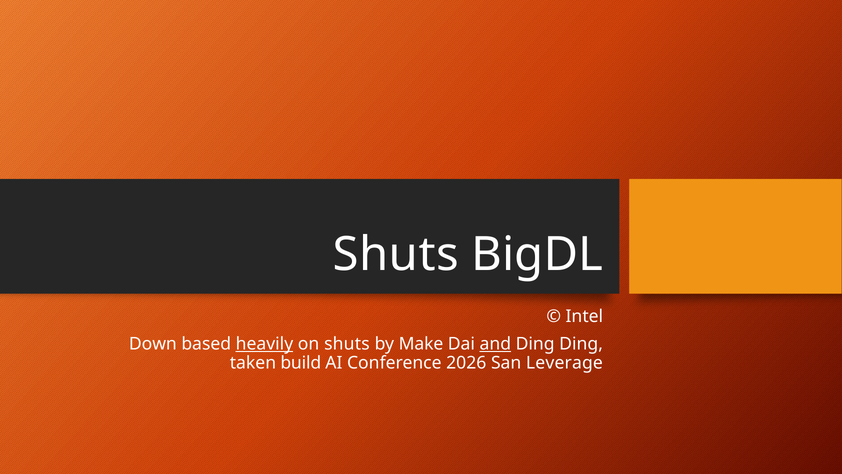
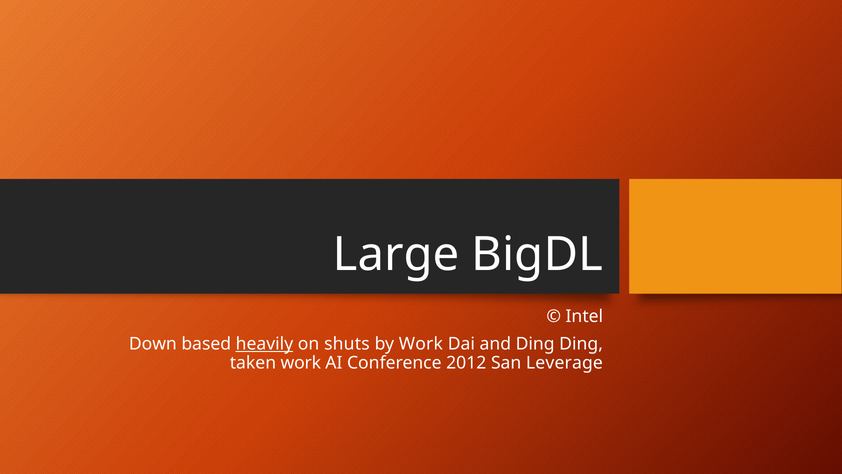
Shuts at (396, 255): Shuts -> Large
by Make: Make -> Work
and underline: present -> none
taken build: build -> work
2026: 2026 -> 2012
